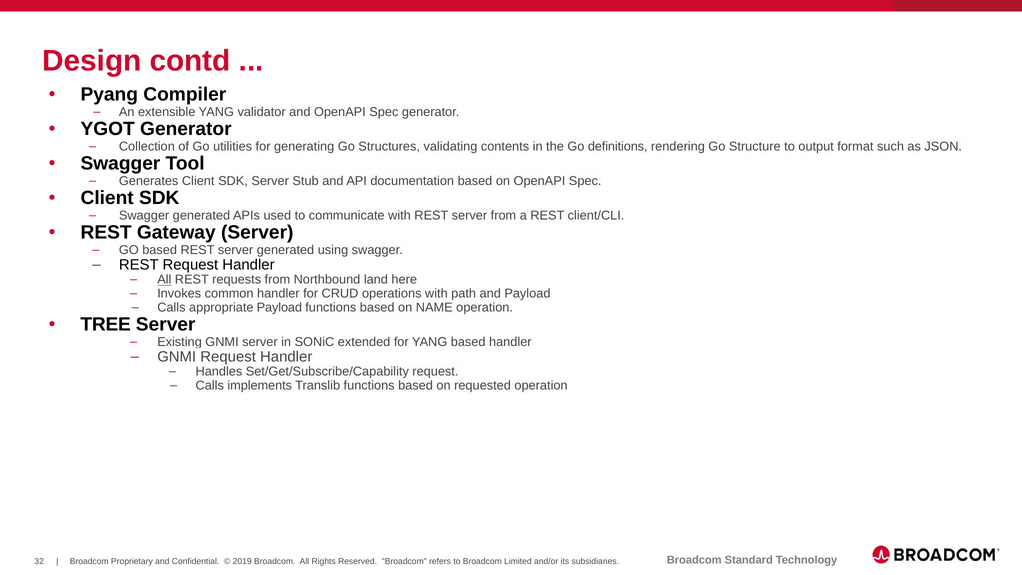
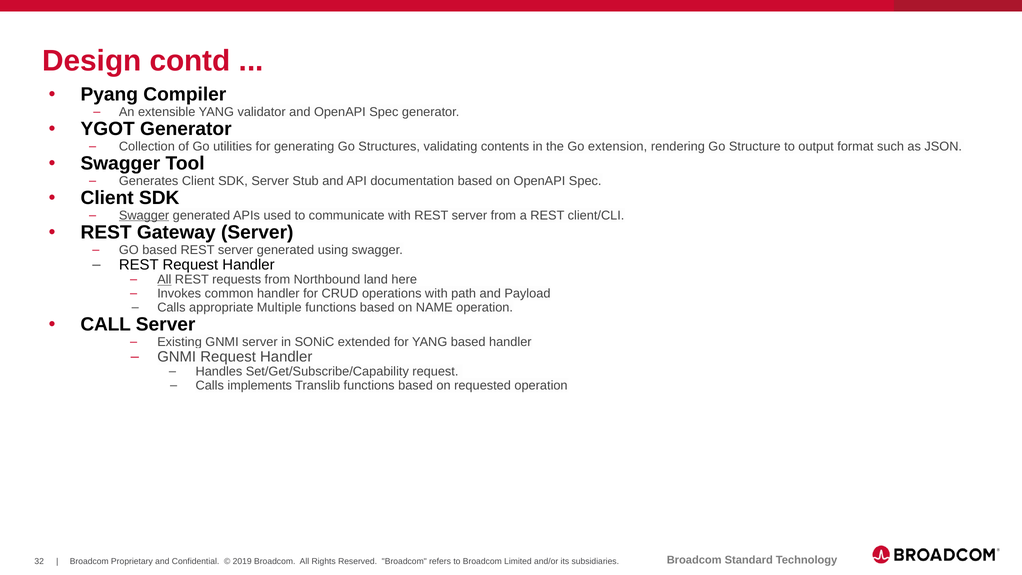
definitions: definitions -> extension
Swagger at (144, 215) underline: none -> present
appropriate Payload: Payload -> Multiple
TREE: TREE -> CALL
